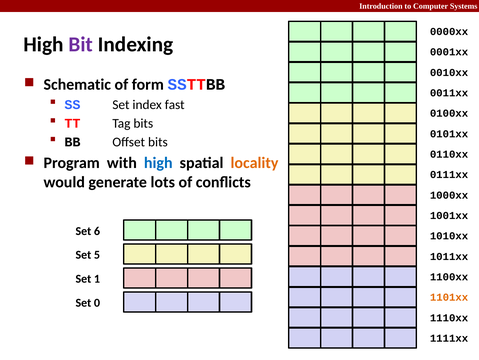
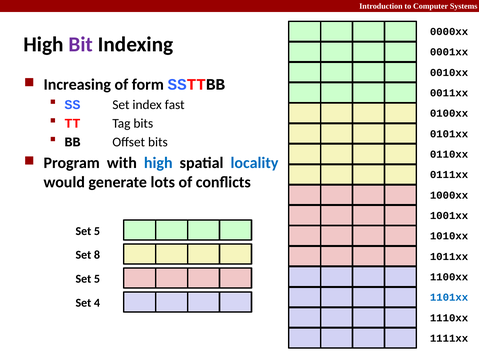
Schematic: Schematic -> Increasing
locality colour: orange -> blue
6 at (97, 231): 6 -> 5
5: 5 -> 8
1 at (97, 278): 1 -> 5
1101xx colour: orange -> blue
0: 0 -> 4
